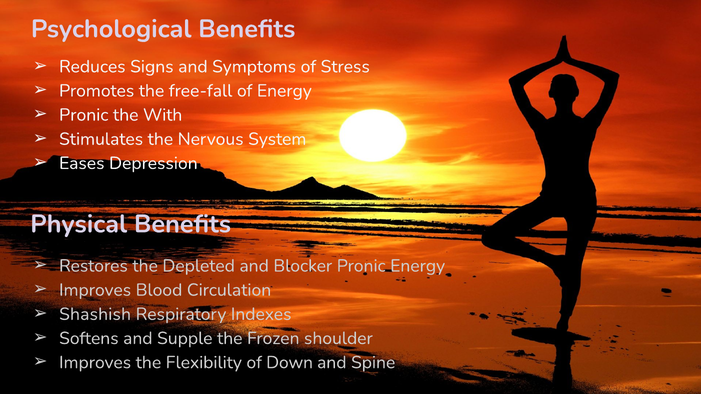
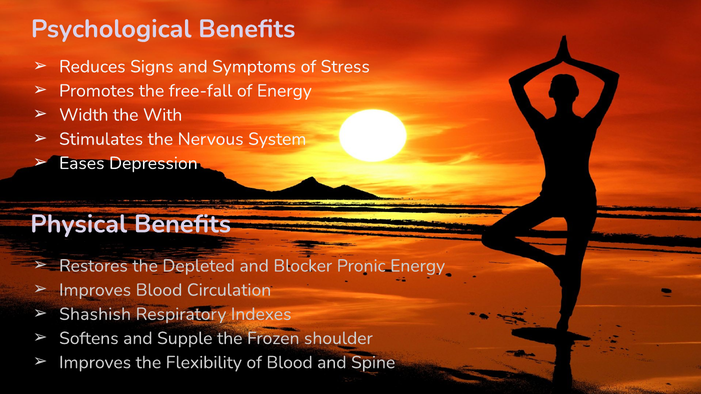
Pronic at (84, 115): Pronic -> Width
of Down: Down -> Blood
